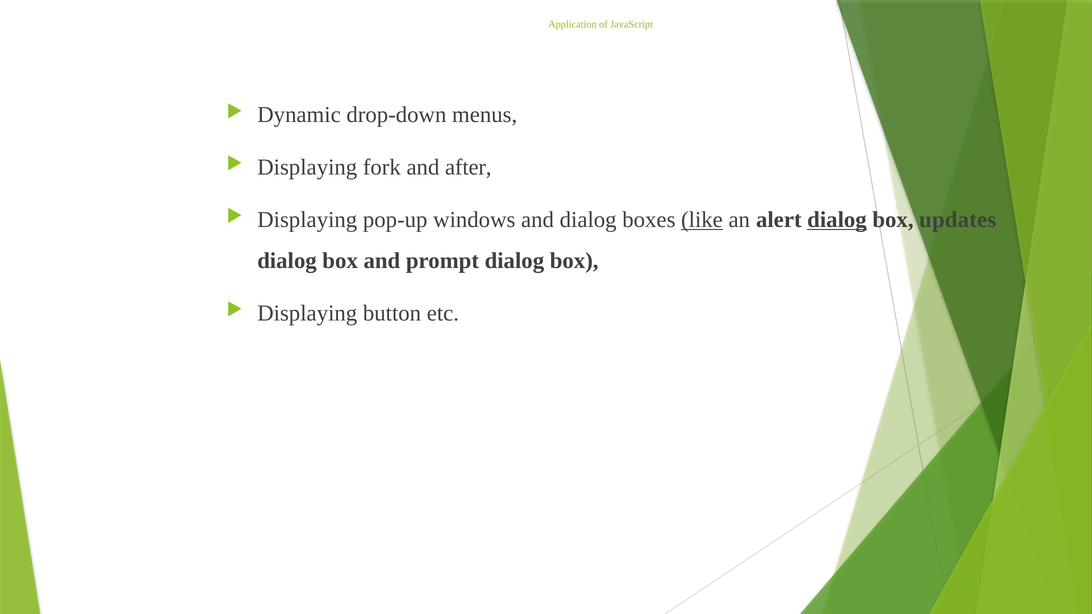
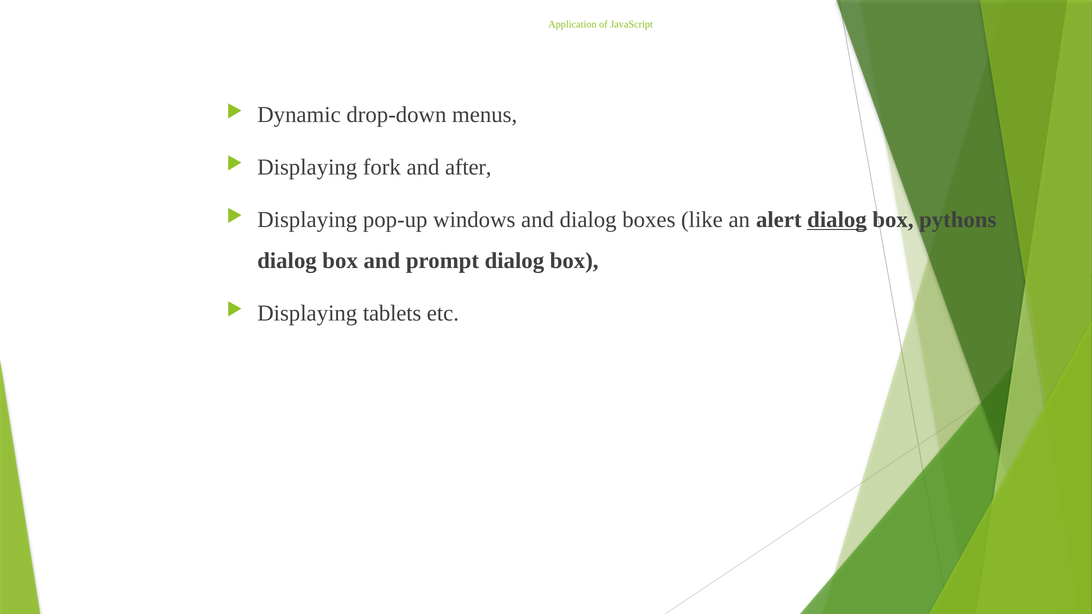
like underline: present -> none
updates: updates -> pythons
button: button -> tablets
